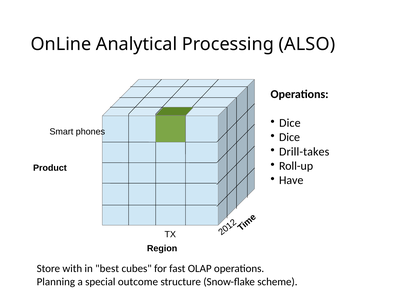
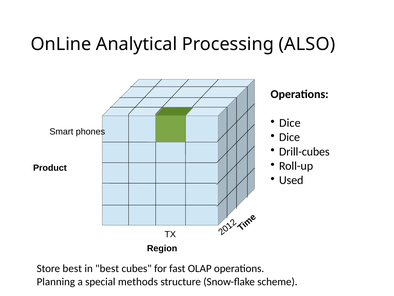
Drill-takes: Drill-takes -> Drill-cubes
Have: Have -> Used
Store with: with -> best
outcome: outcome -> methods
